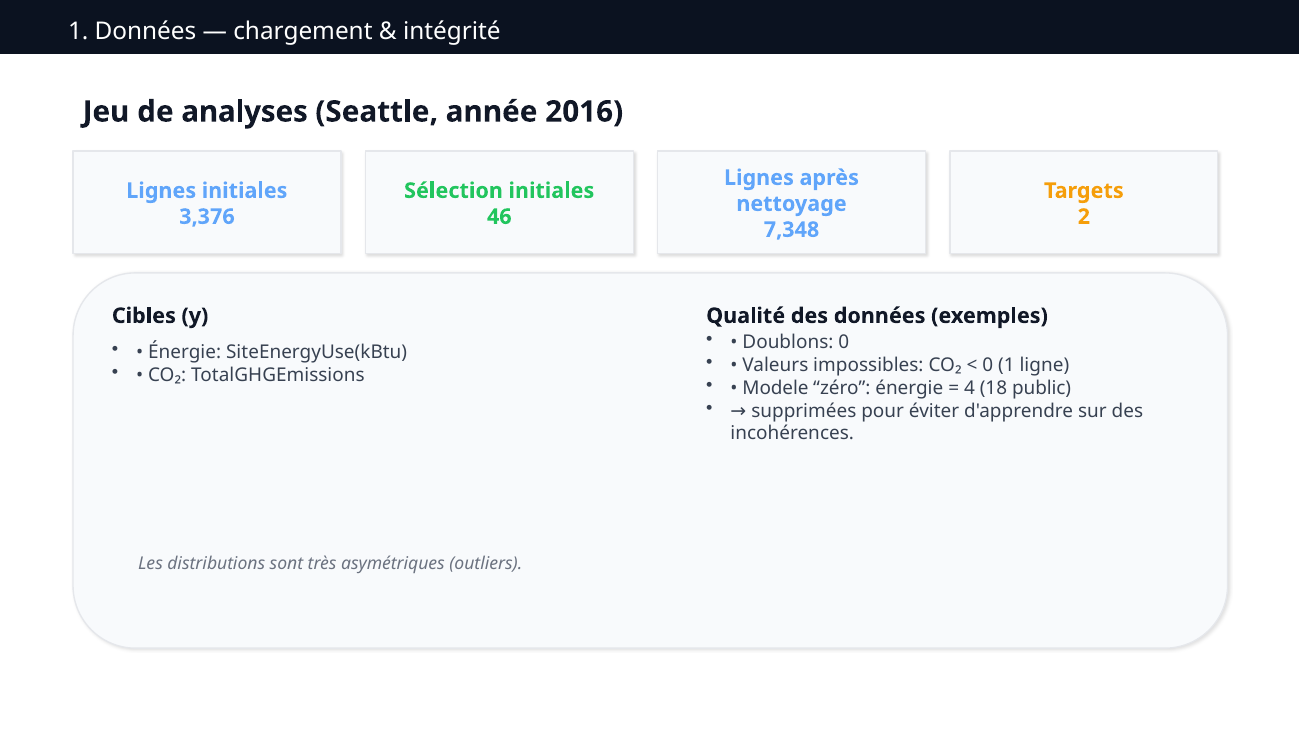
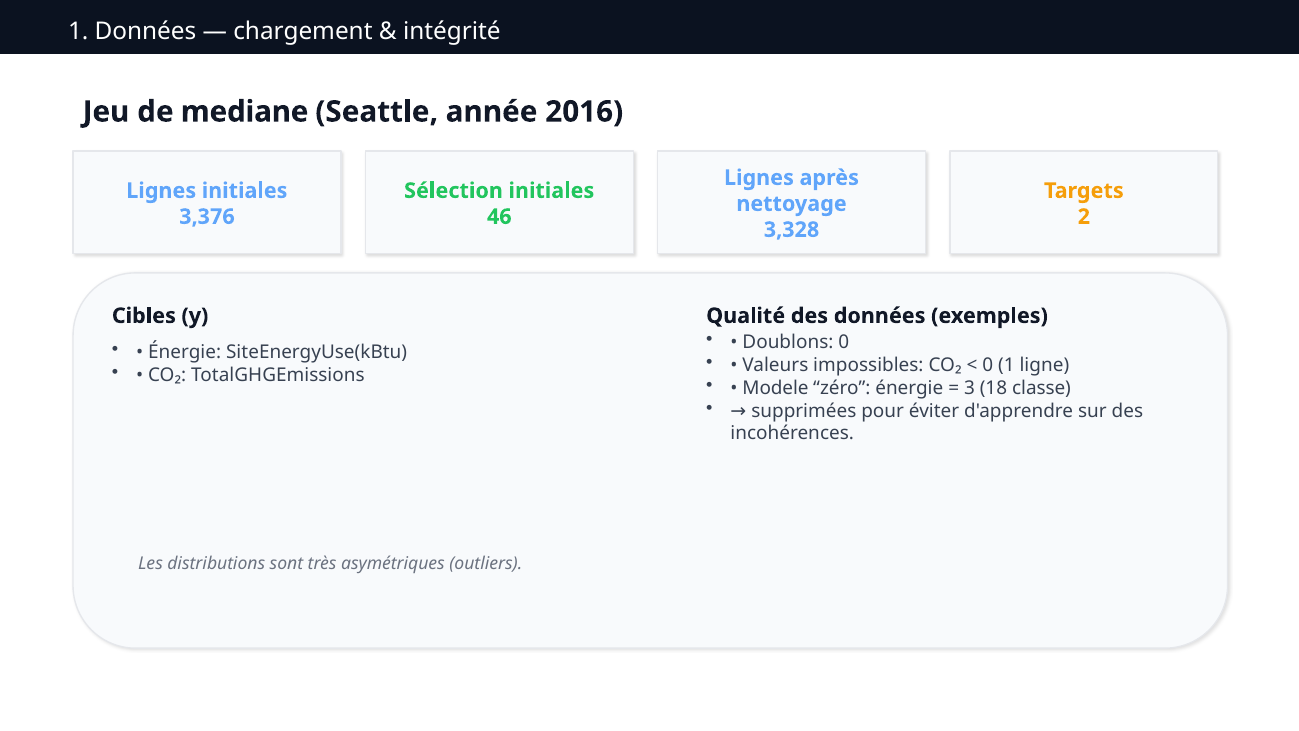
analyses: analyses -> mediane
7,348: 7,348 -> 3,328
4: 4 -> 3
public: public -> classe
